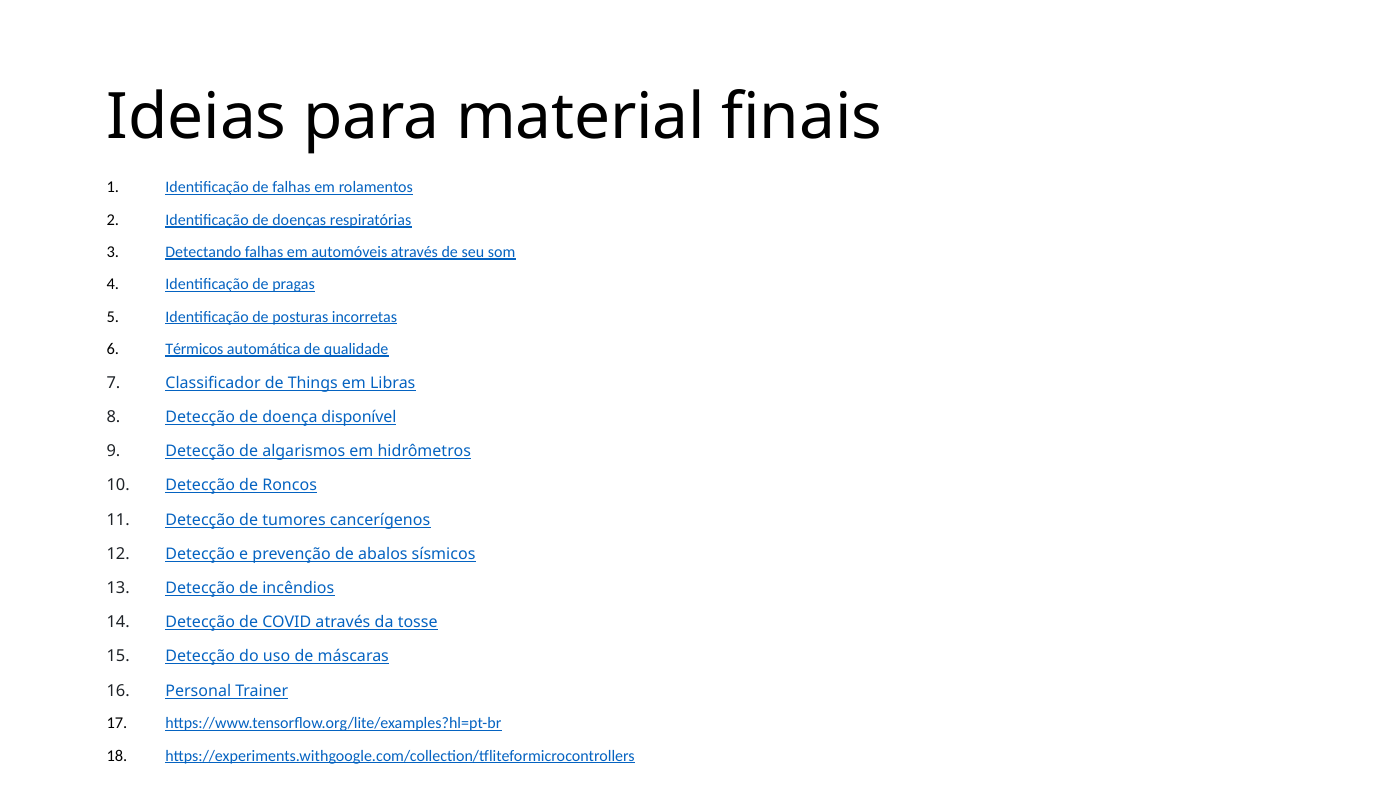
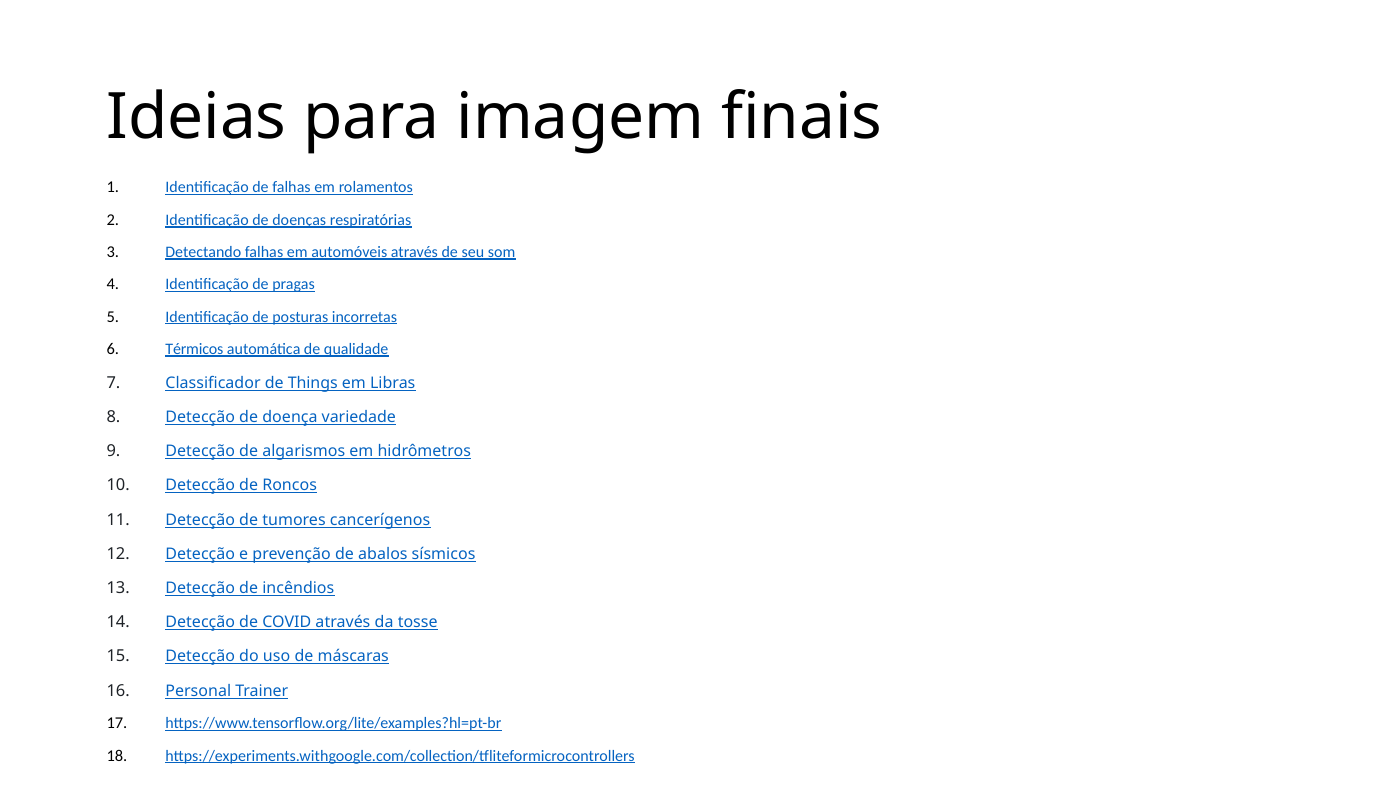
material: material -> imagem
disponível: disponível -> variedade
